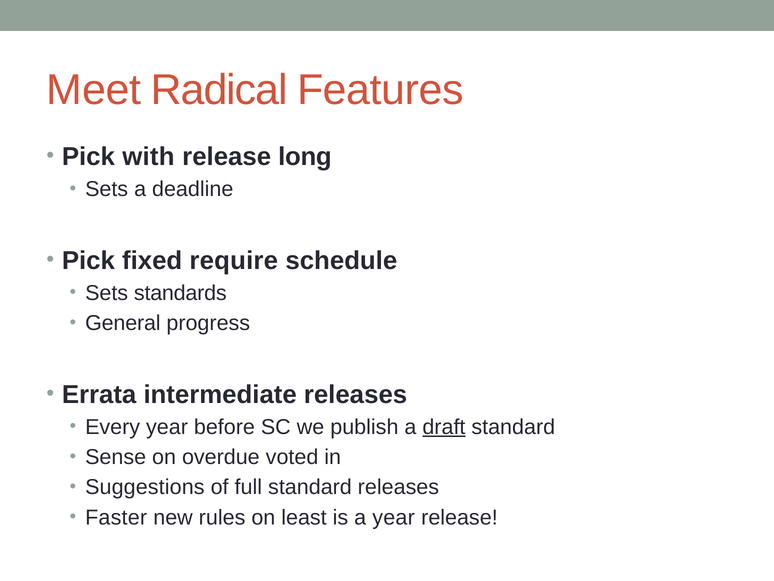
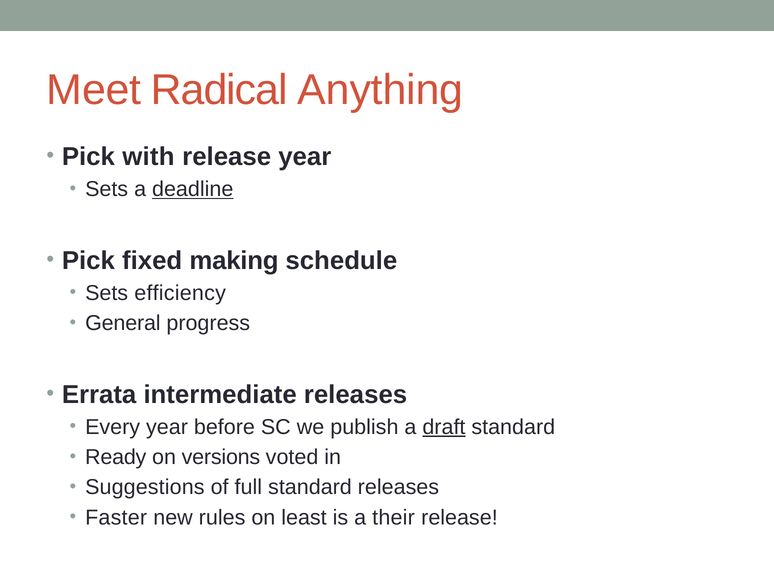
Features: Features -> Anything
release long: long -> year
deadline underline: none -> present
require: require -> making
standards: standards -> efficiency
Sense: Sense -> Ready
overdue: overdue -> versions
a year: year -> their
